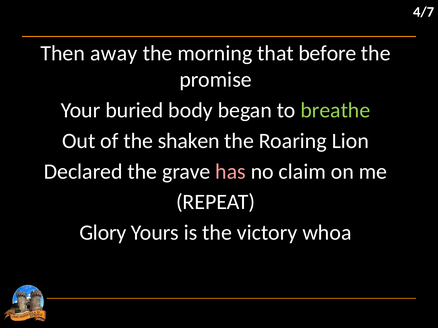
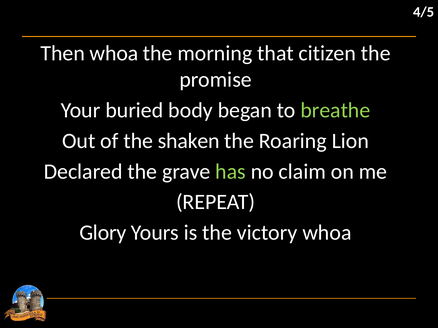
4/7: 4/7 -> 4/5
Then away: away -> whoa
before: before -> citizen
has colour: pink -> light green
